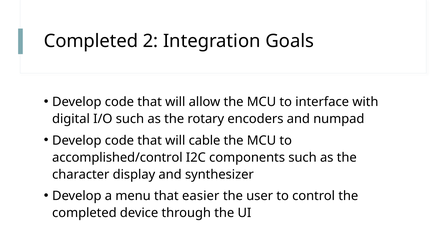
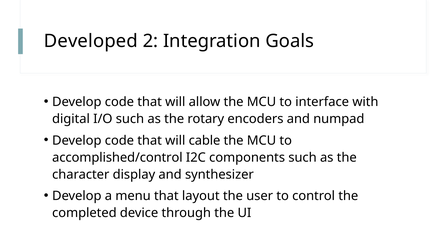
Completed at (91, 41): Completed -> Developed
easier: easier -> layout
